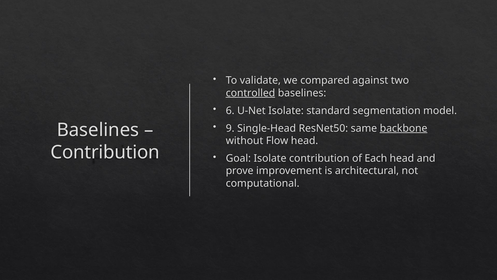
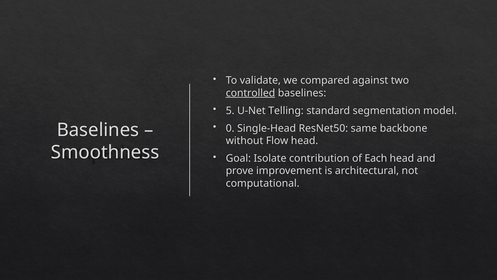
6: 6 -> 5
U‑Net Isolate: Isolate -> Telling
9: 9 -> 0
backbone underline: present -> none
Contribution at (105, 152): Contribution -> Smoothness
